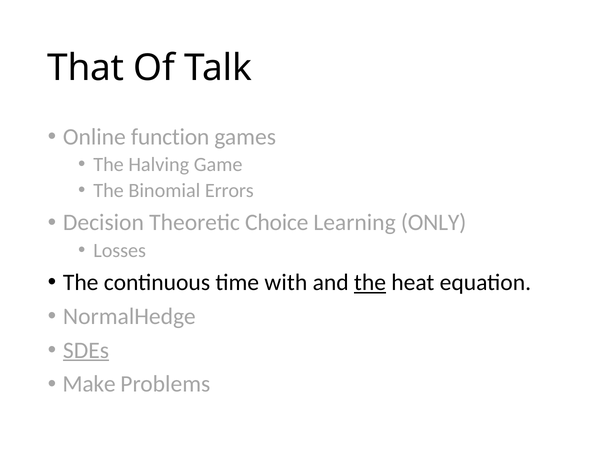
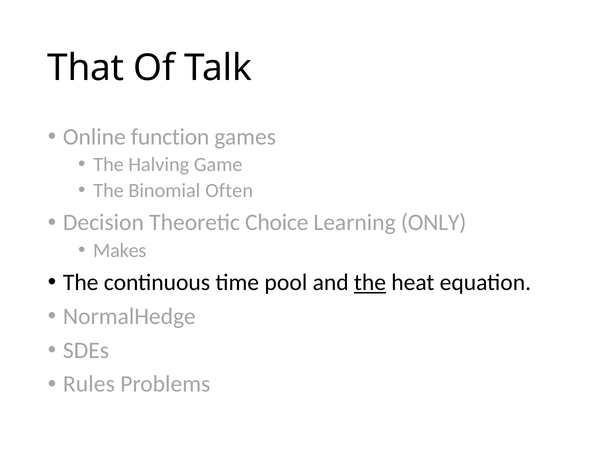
Errors: Errors -> Often
Losses: Losses -> Makes
with: with -> pool
SDEs underline: present -> none
Make: Make -> Rules
